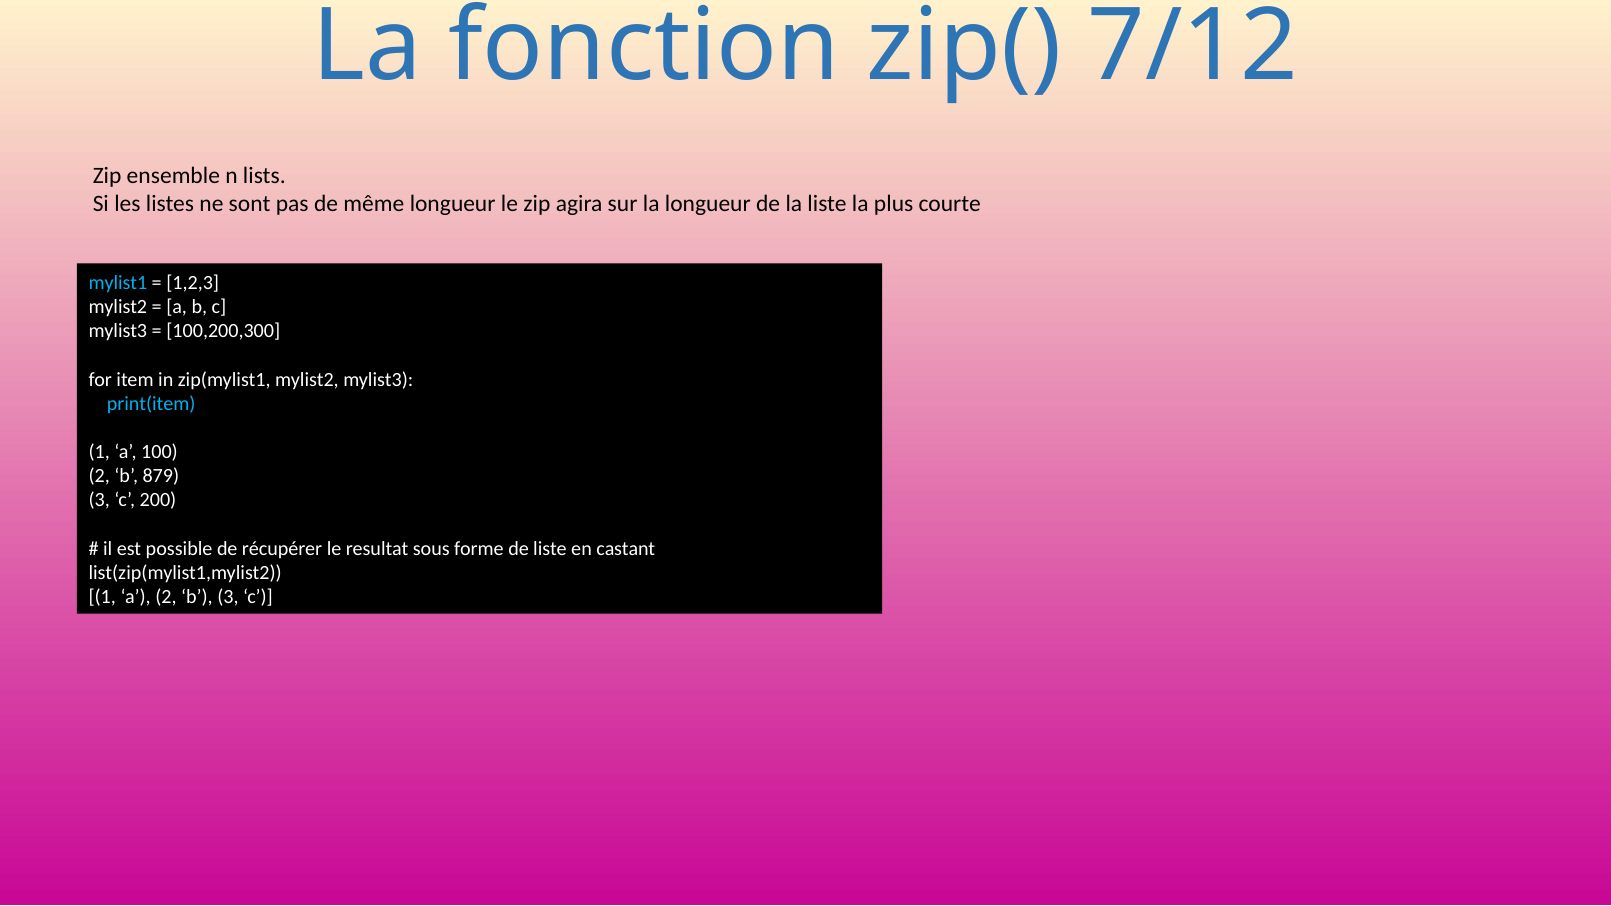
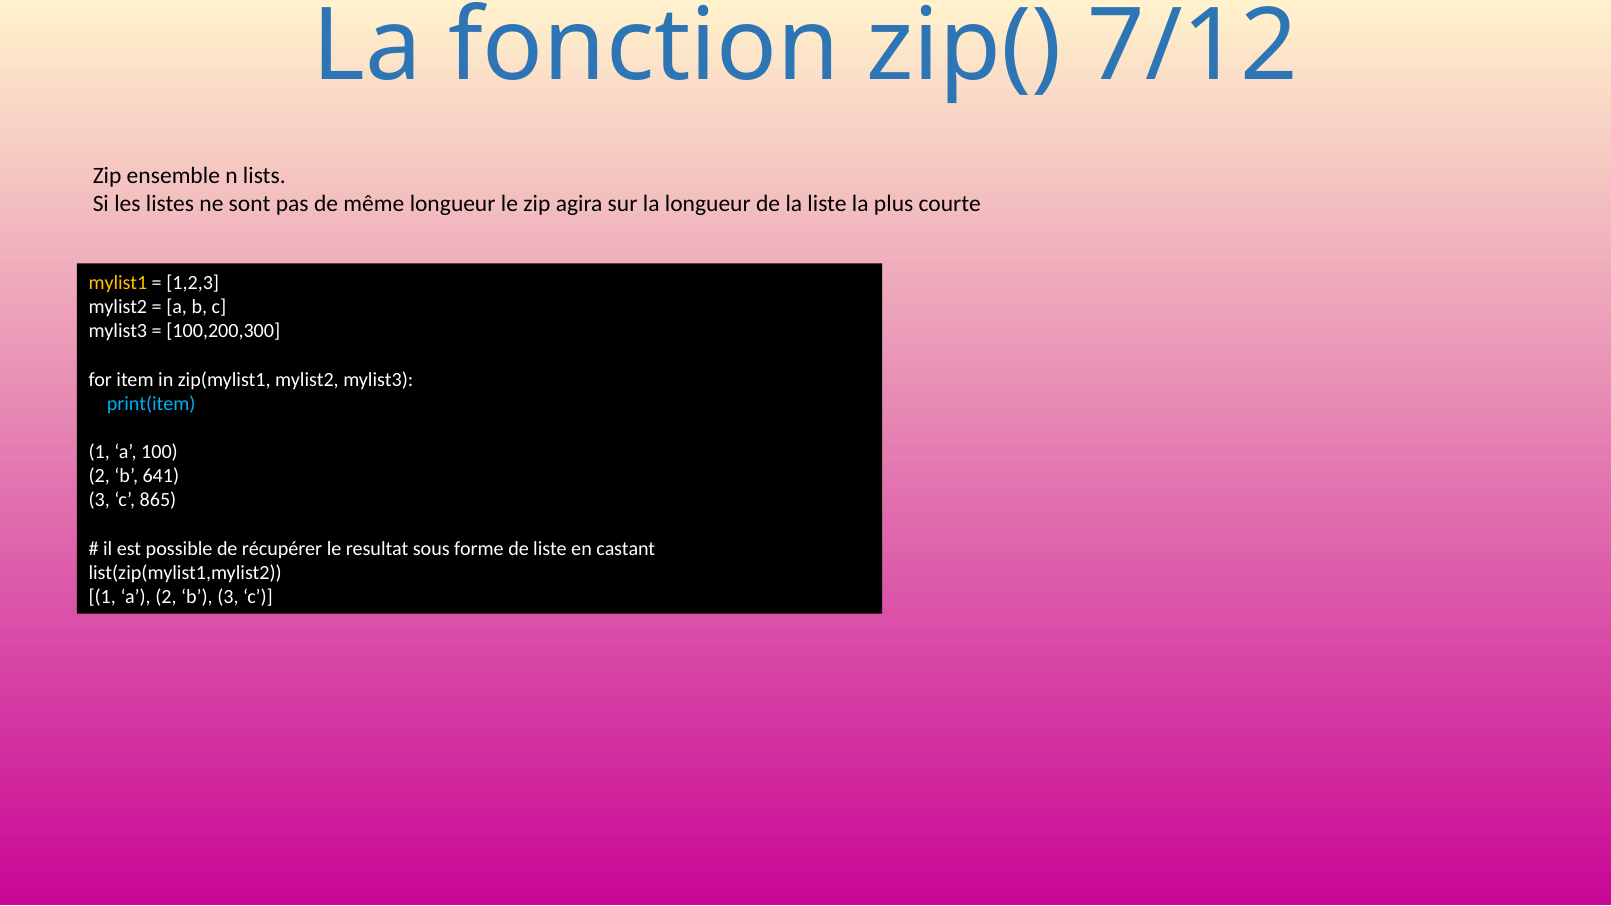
mylist1 colour: light blue -> yellow
879: 879 -> 641
200: 200 -> 865
